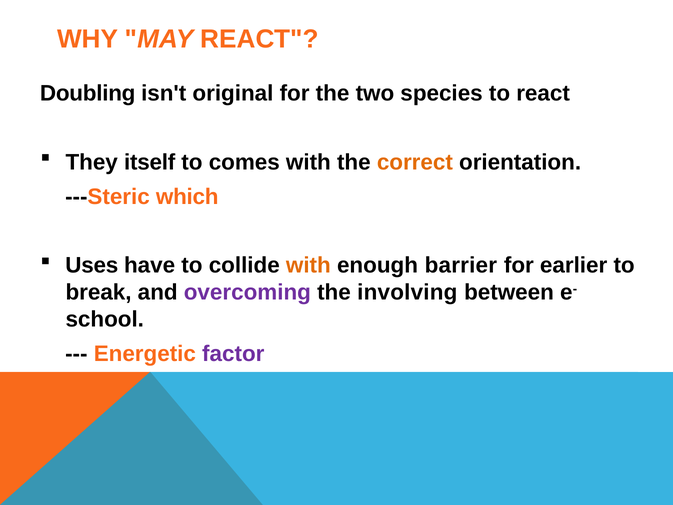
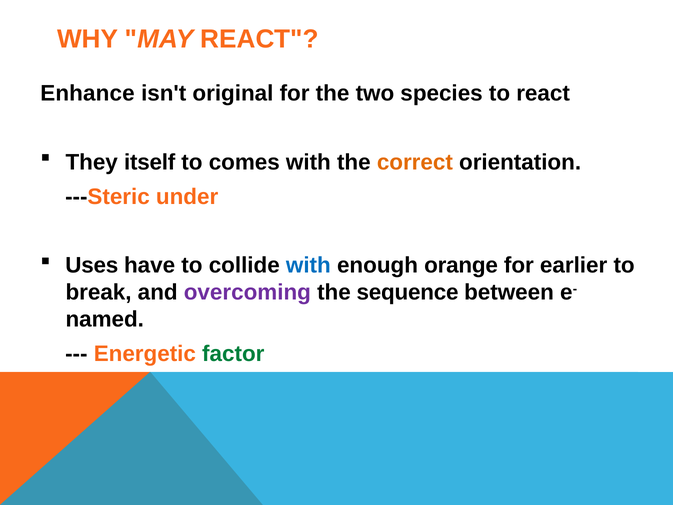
Doubling: Doubling -> Enhance
which: which -> under
with at (308, 265) colour: orange -> blue
barrier: barrier -> orange
involving: involving -> sequence
school: school -> named
factor colour: purple -> green
